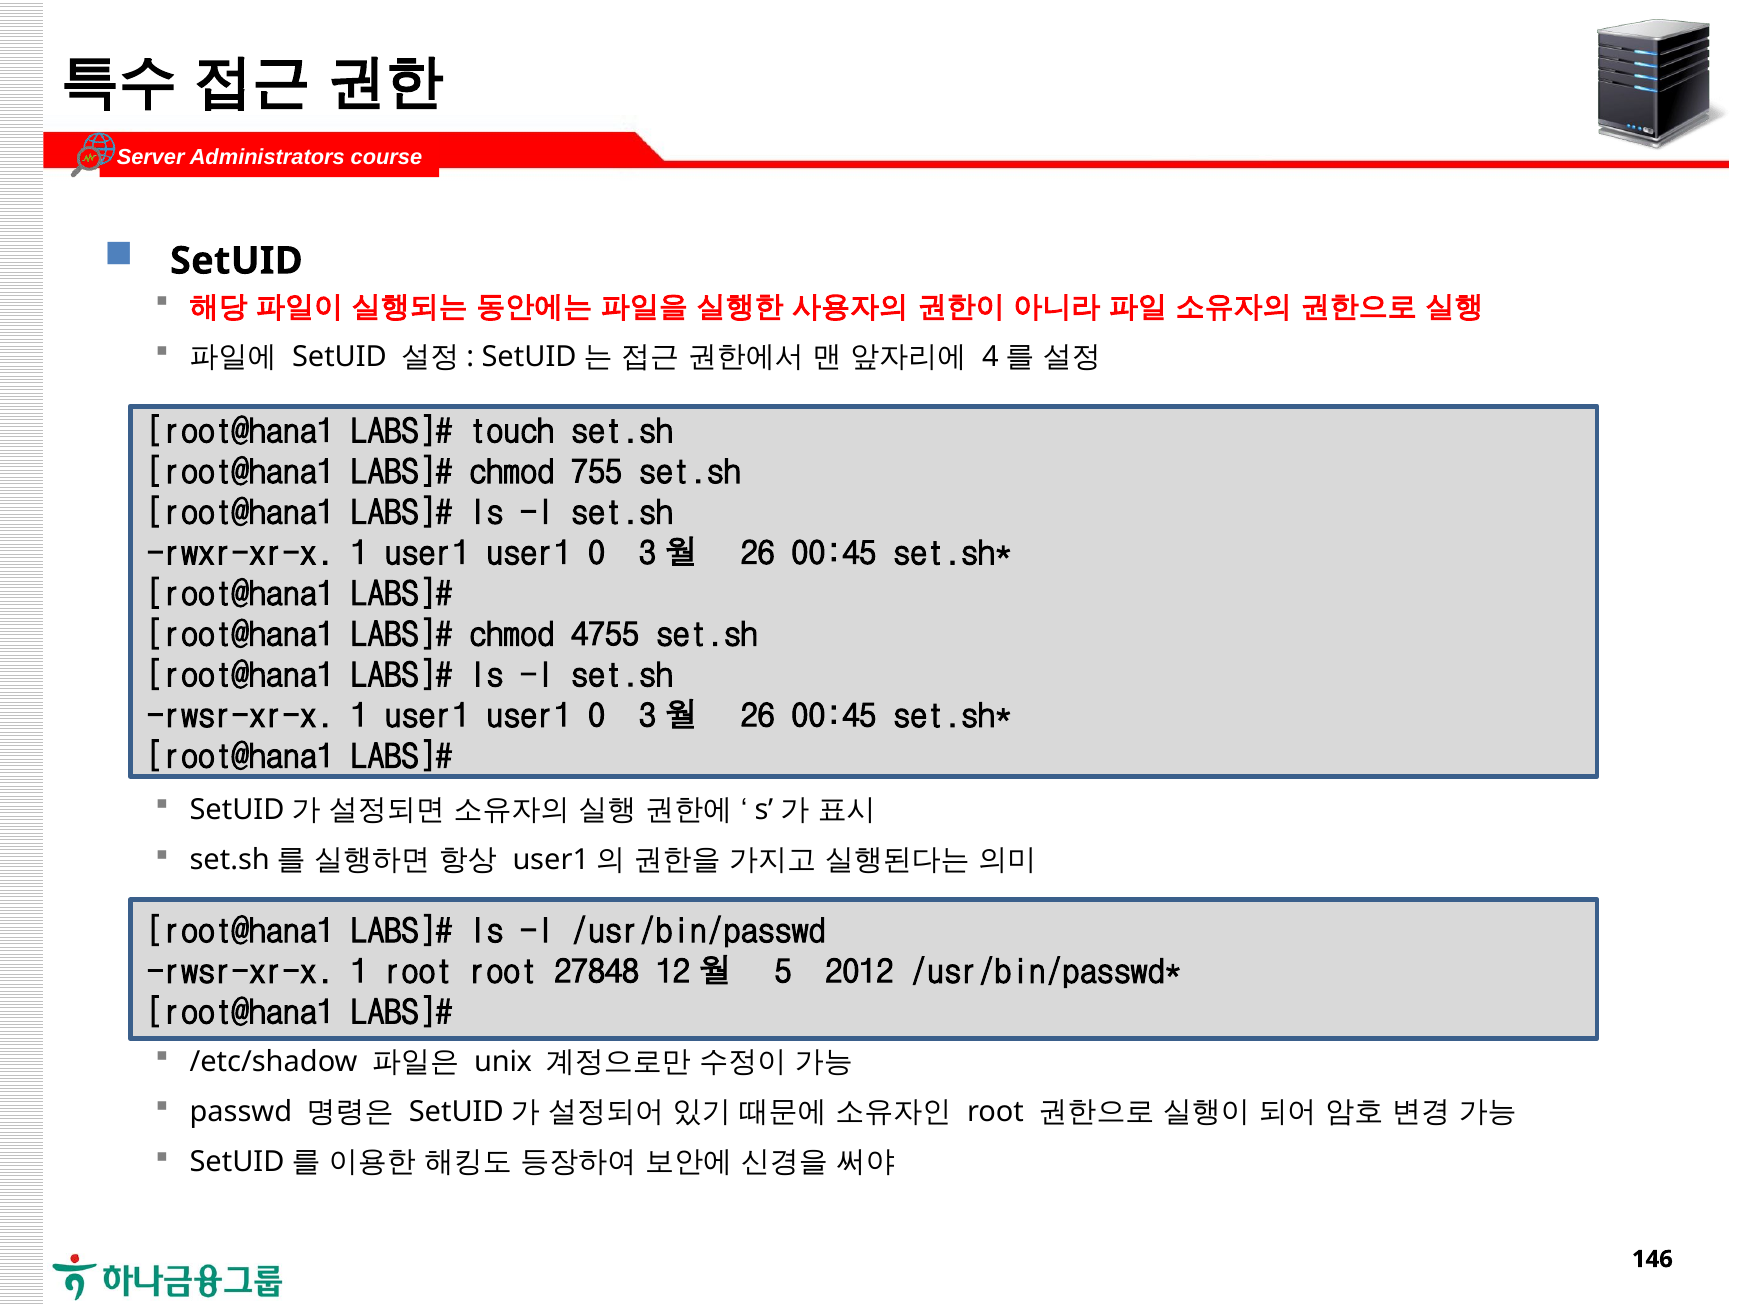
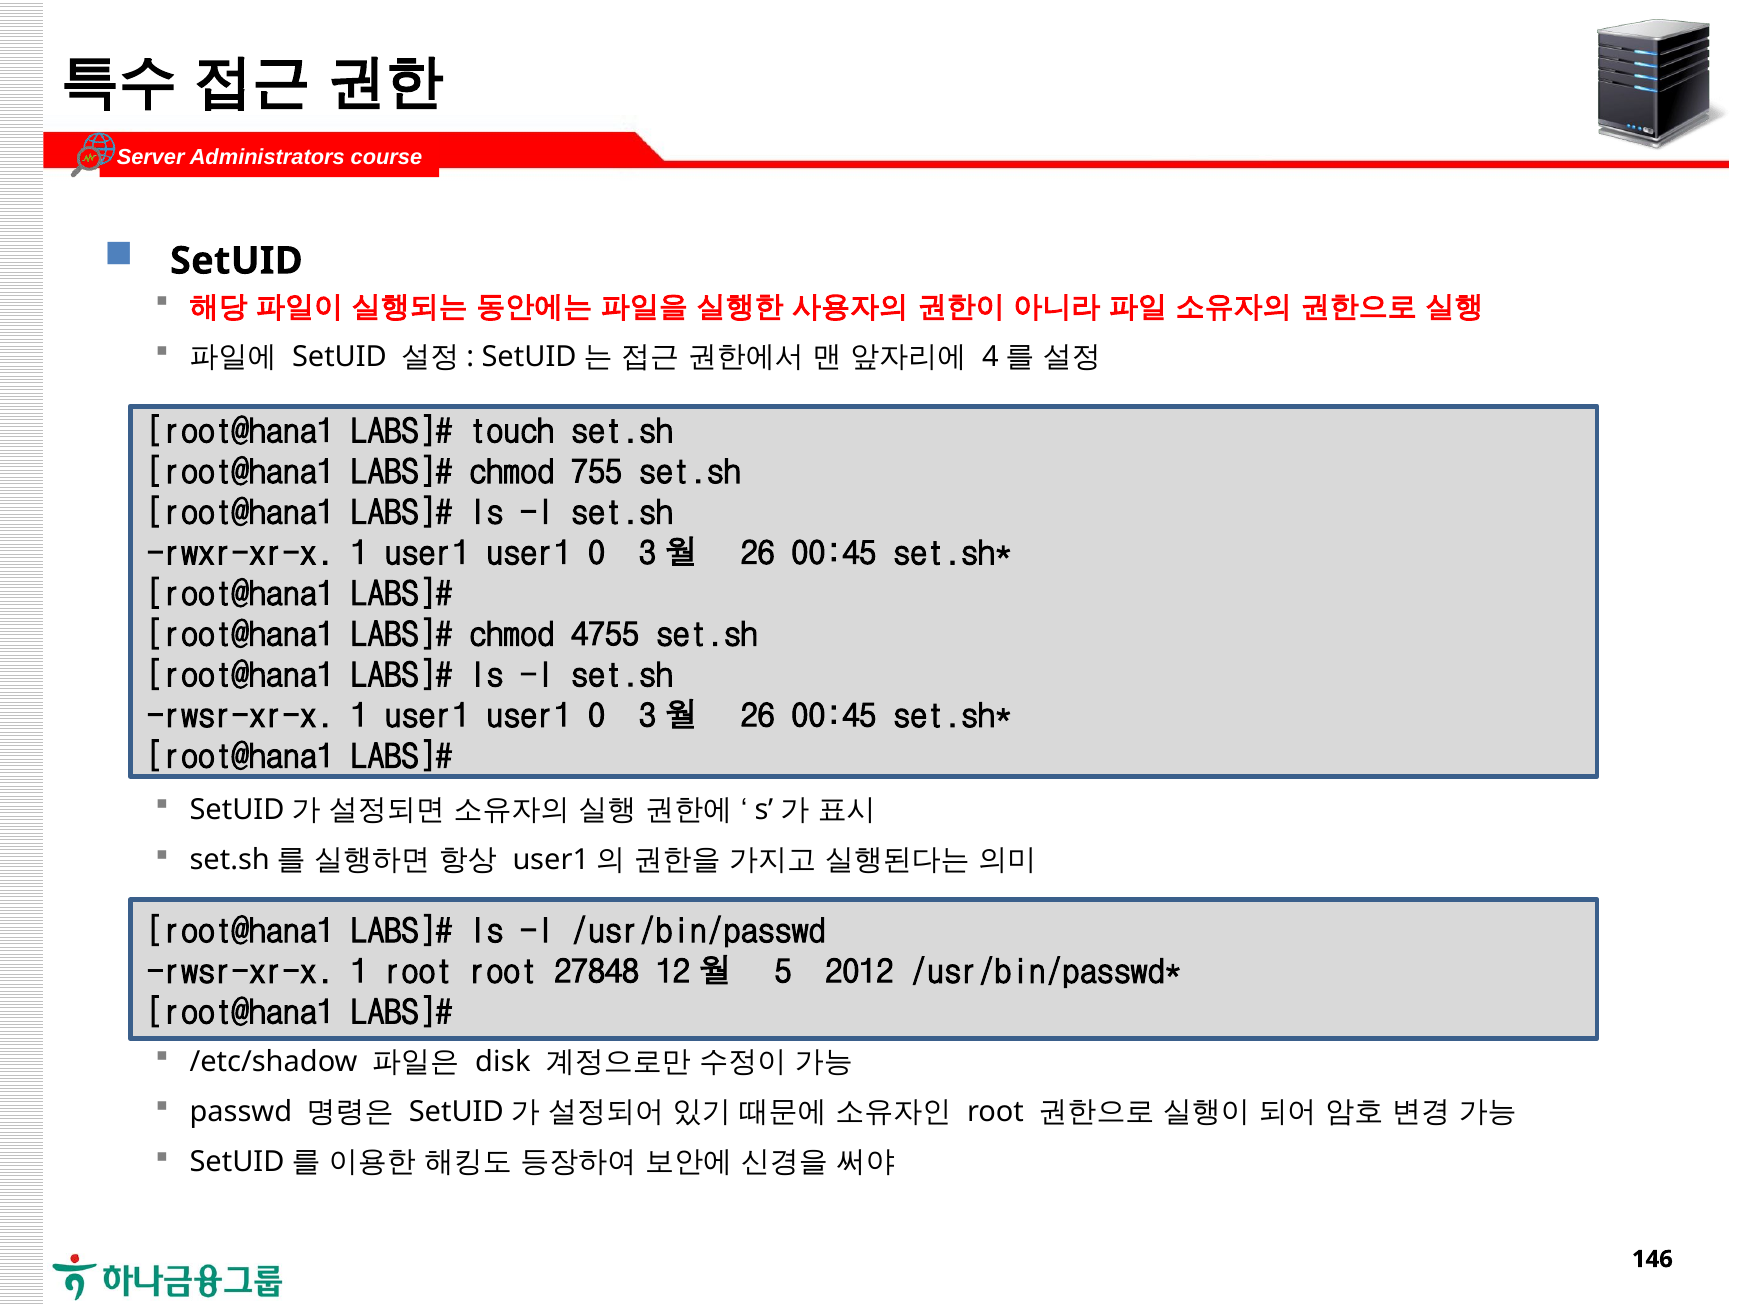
unix: unix -> disk
